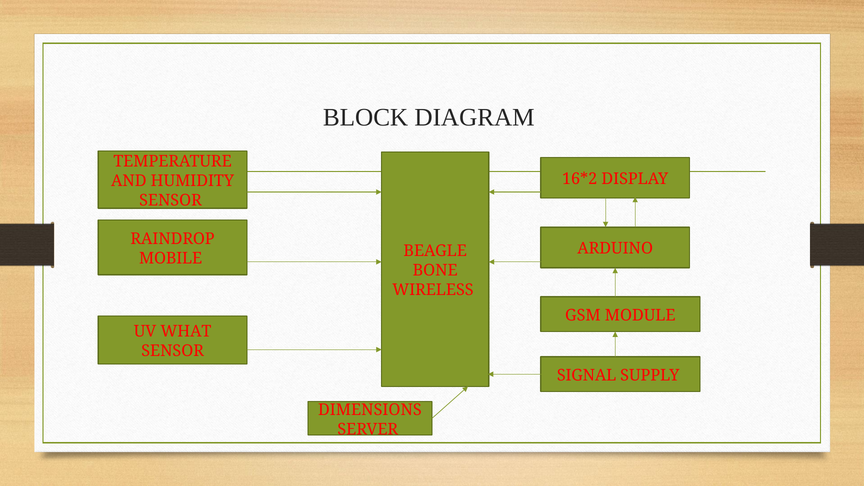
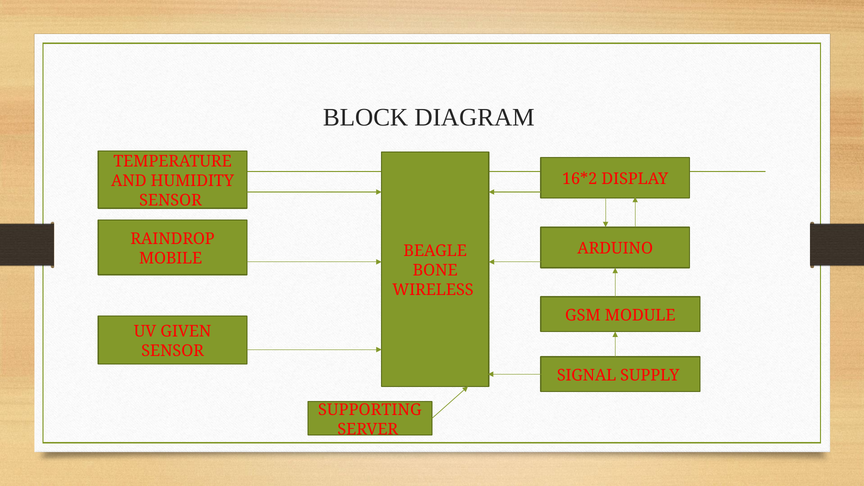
WHAT: WHAT -> GIVEN
DIMENSIONS: DIMENSIONS -> SUPPORTING
